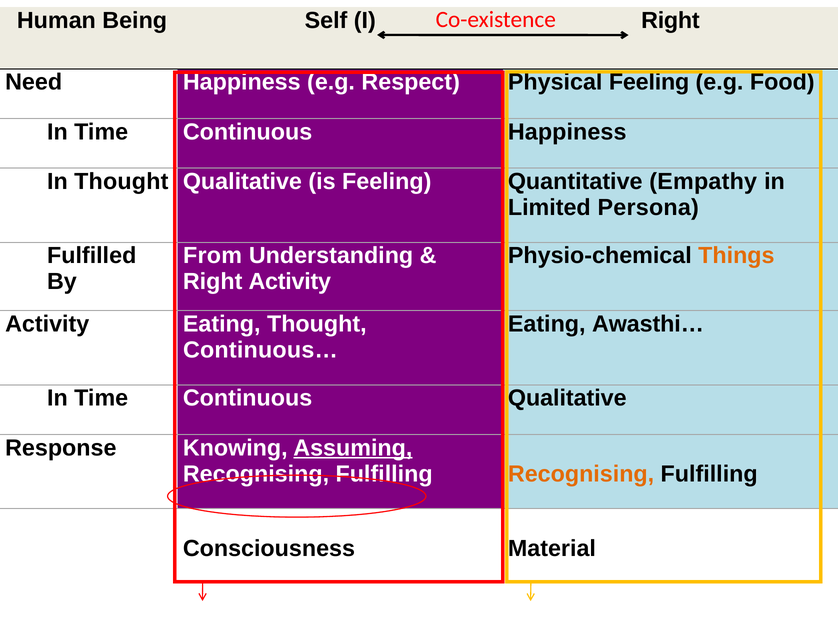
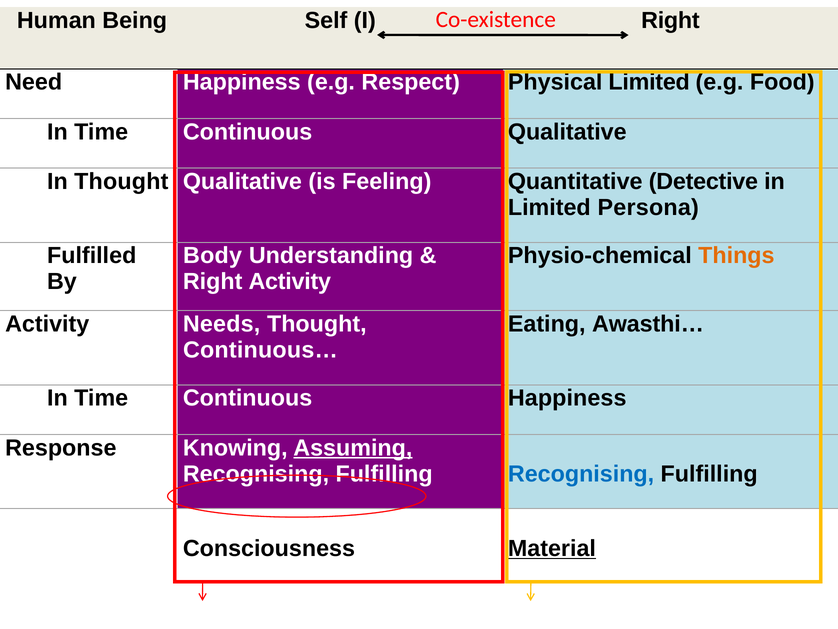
Physical Feeling: Feeling -> Limited
Continuous Happiness: Happiness -> Qualitative
Empathy: Empathy -> Detective
From: From -> Body
Activity Eating: Eating -> Needs
Continuous Qualitative: Qualitative -> Happiness
Recognising at (581, 474) colour: orange -> blue
Material underline: none -> present
